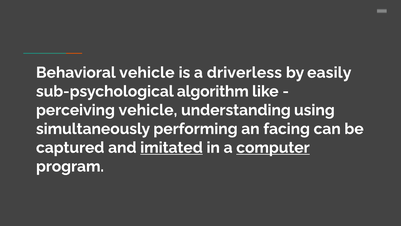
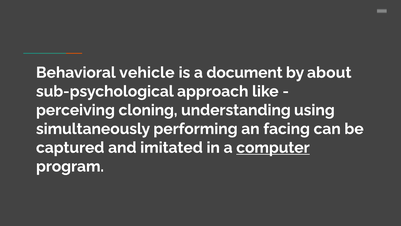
driverless: driverless -> document
easily: easily -> about
algorithm: algorithm -> approach
perceiving vehicle: vehicle -> cloning
imitated underline: present -> none
